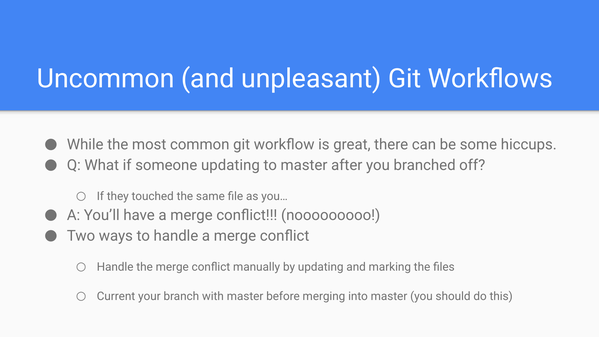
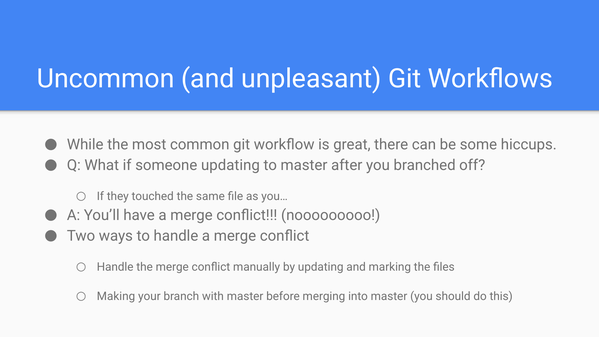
Current: Current -> Making
